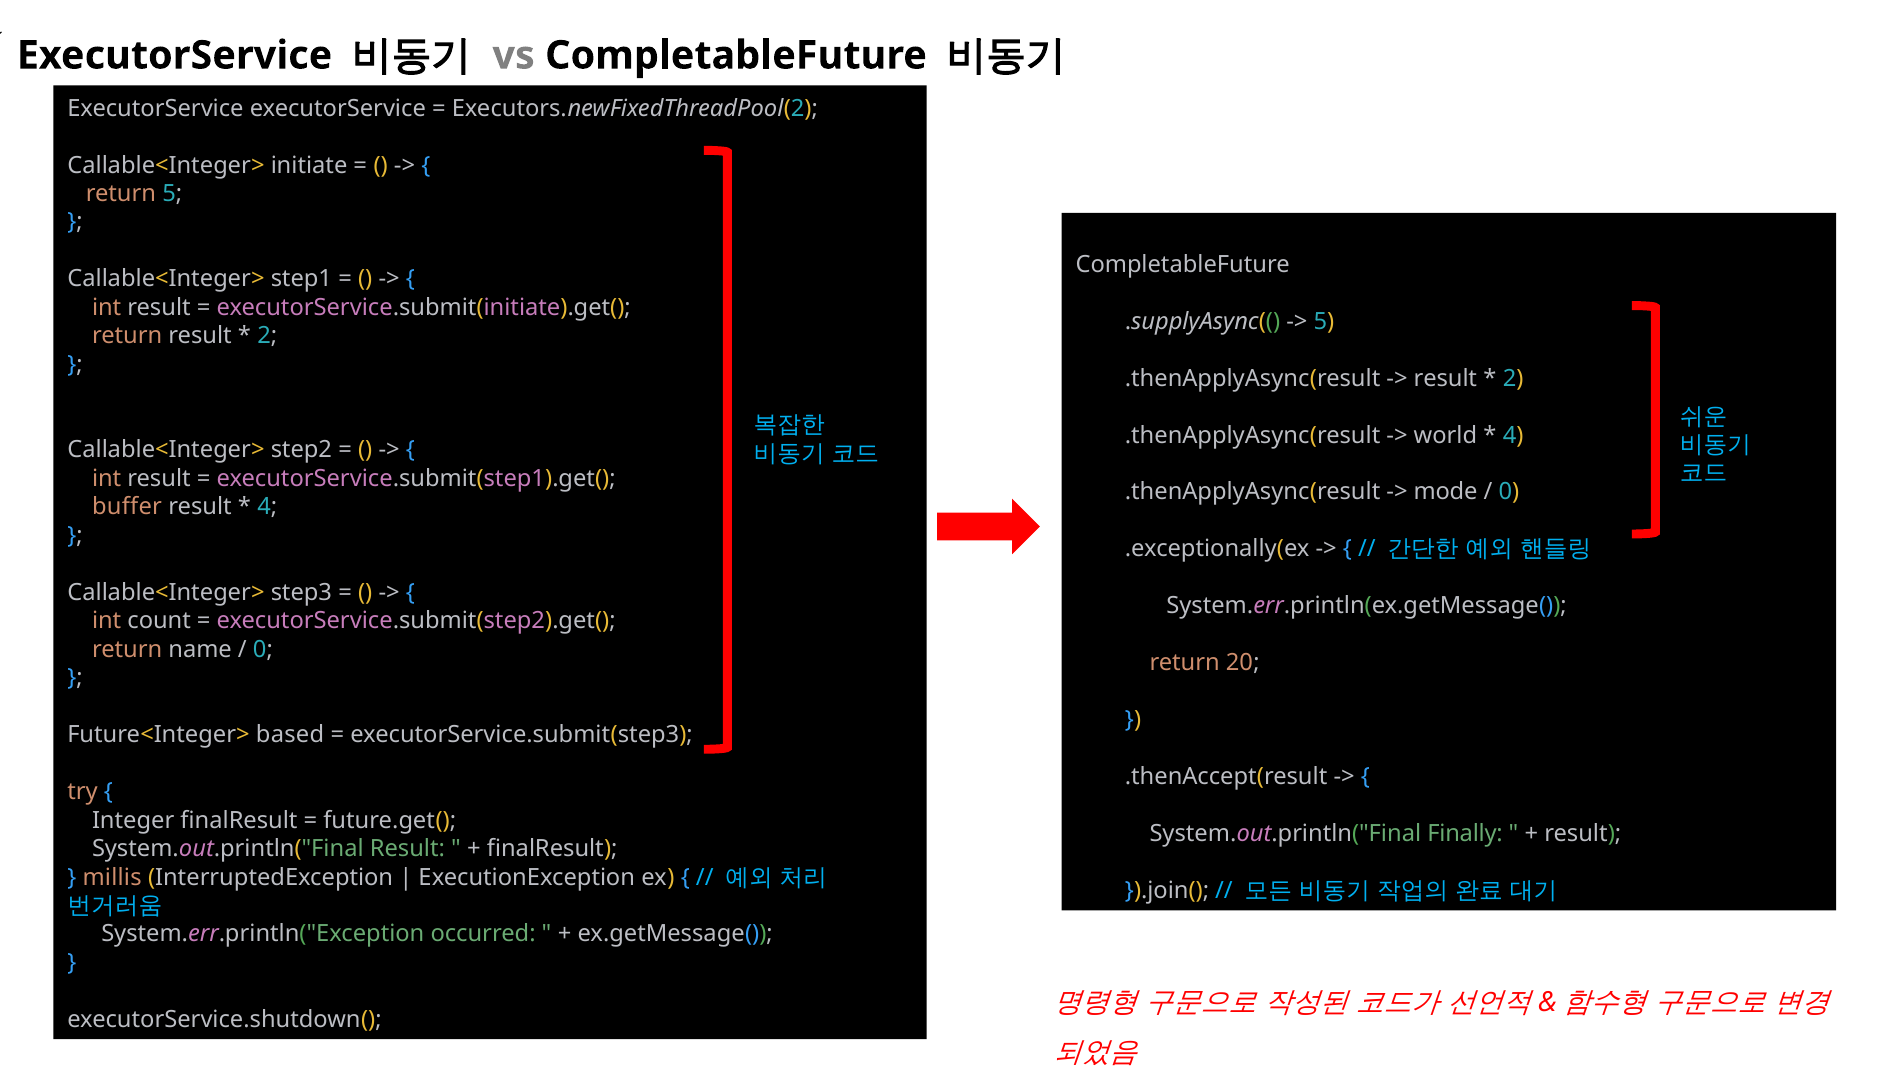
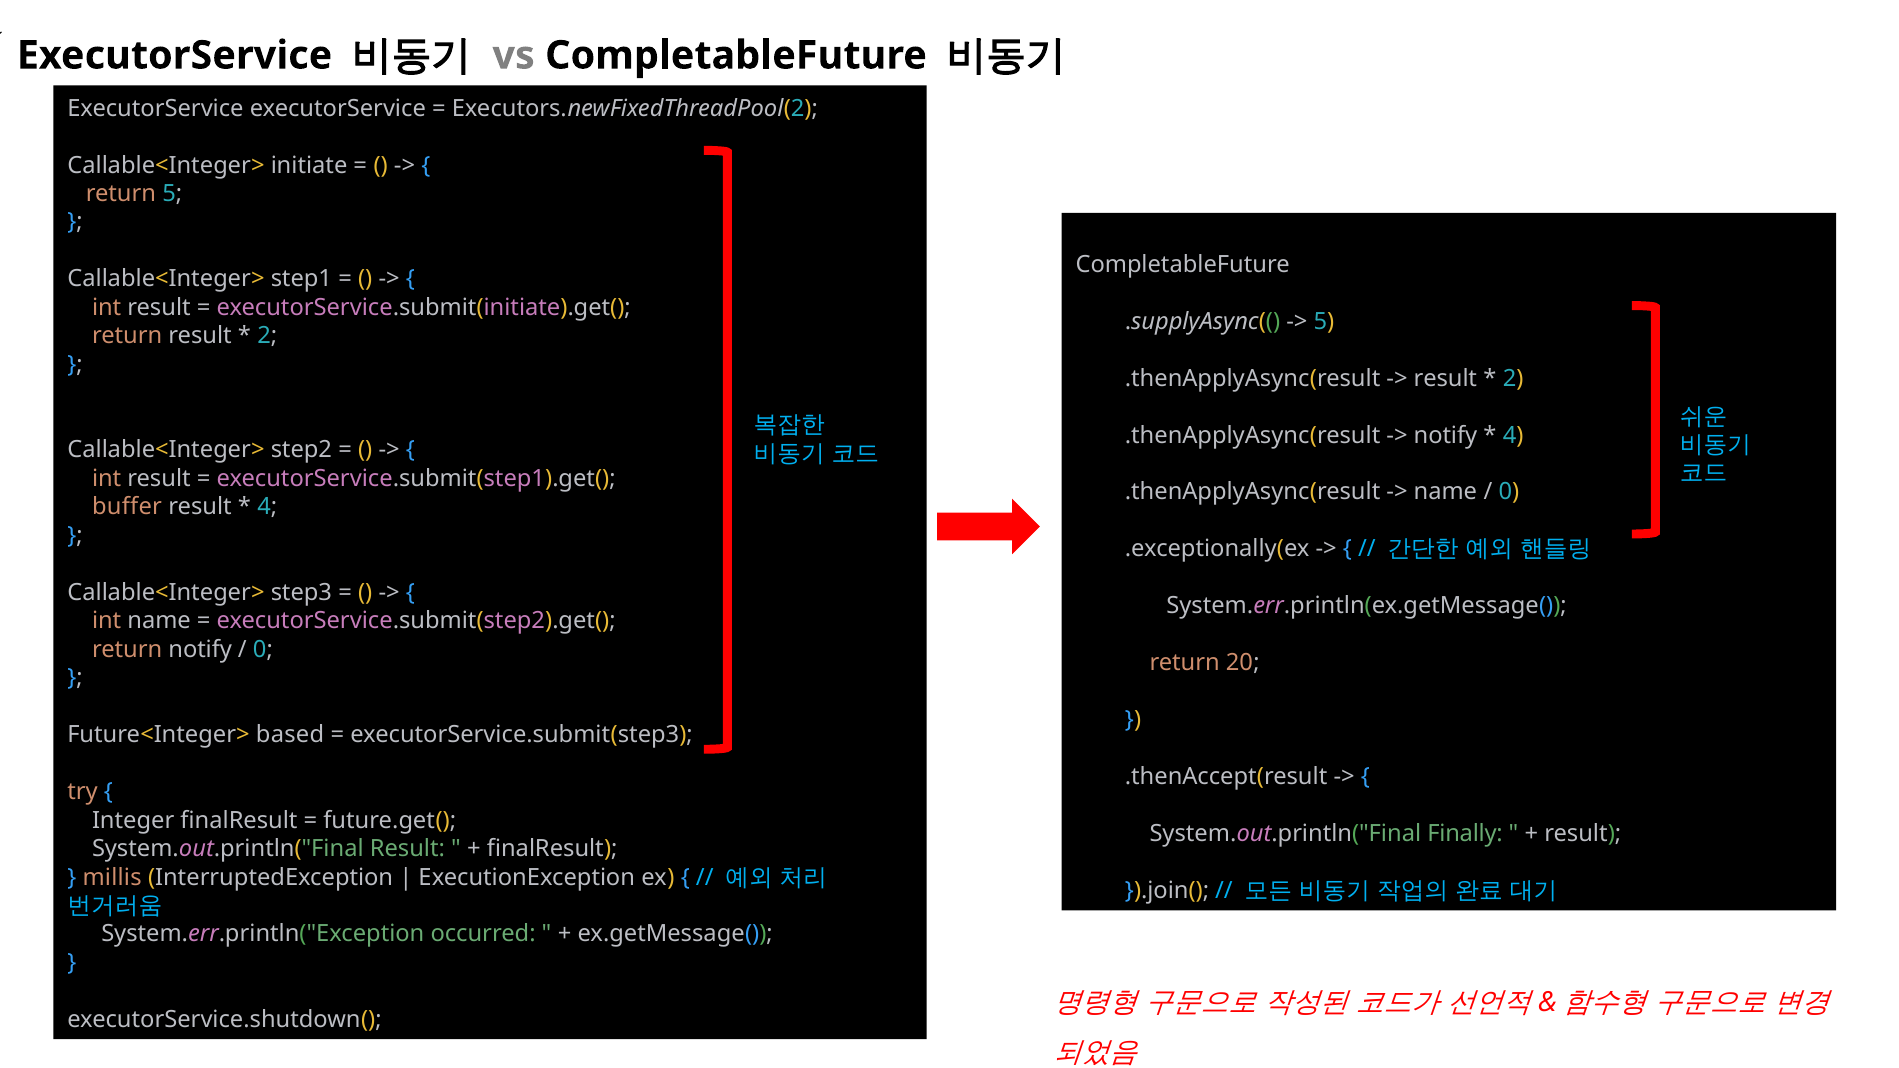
world at (1445, 435): world -> notify
mode at (1446, 492): mode -> name
int count: count -> name
return name: name -> notify
